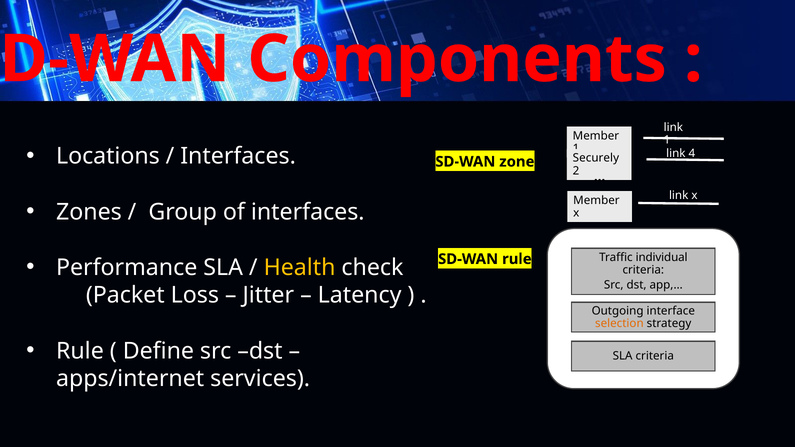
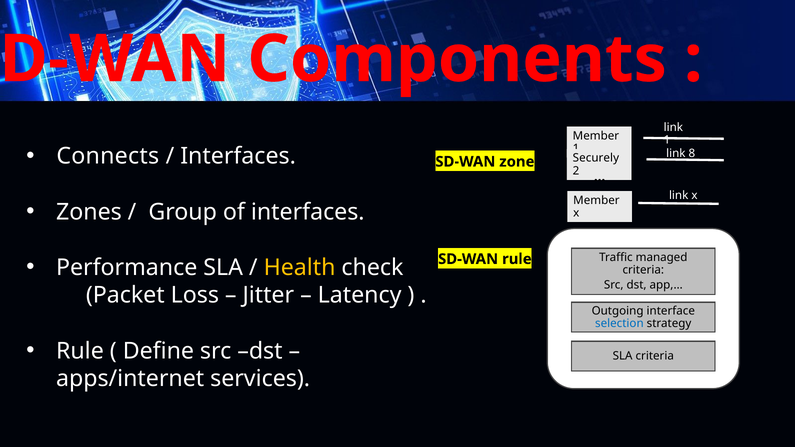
Locations: Locations -> Connects
4: 4 -> 8
individual: individual -> managed
selection colour: orange -> blue
